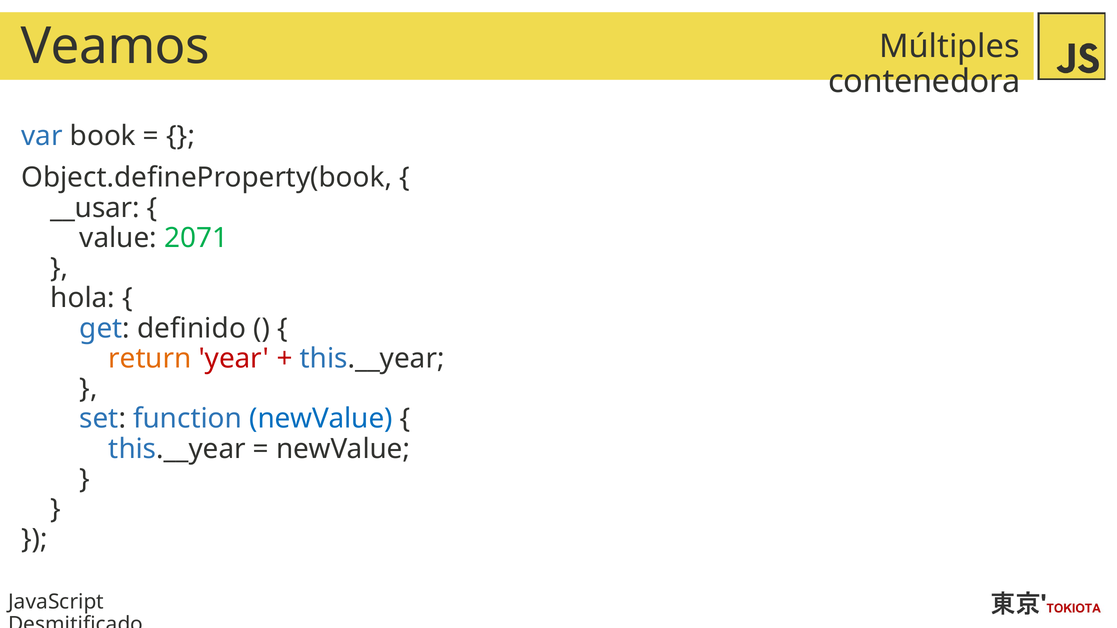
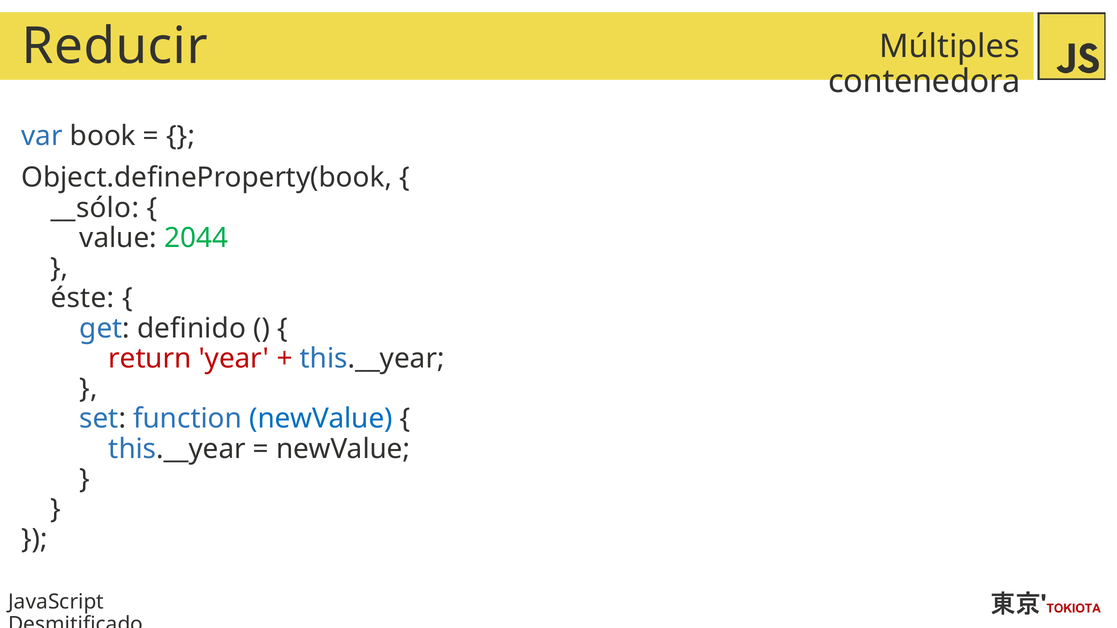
Veamos: Veamos -> Reducir
__usar: __usar -> __sólo
2071: 2071 -> 2044
hola: hola -> éste
return colour: orange -> red
